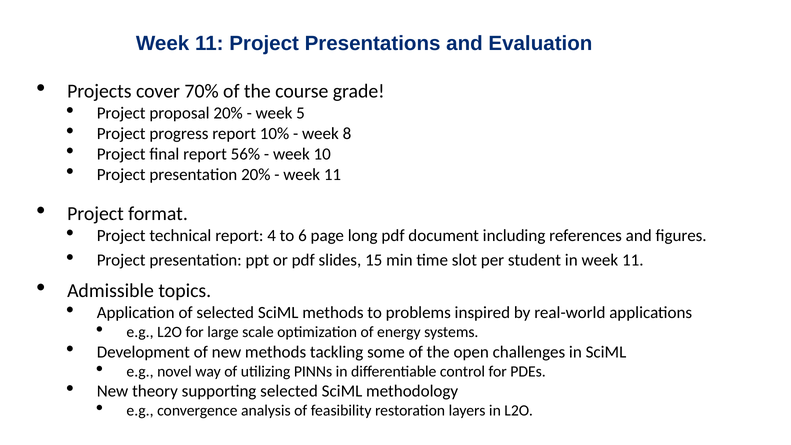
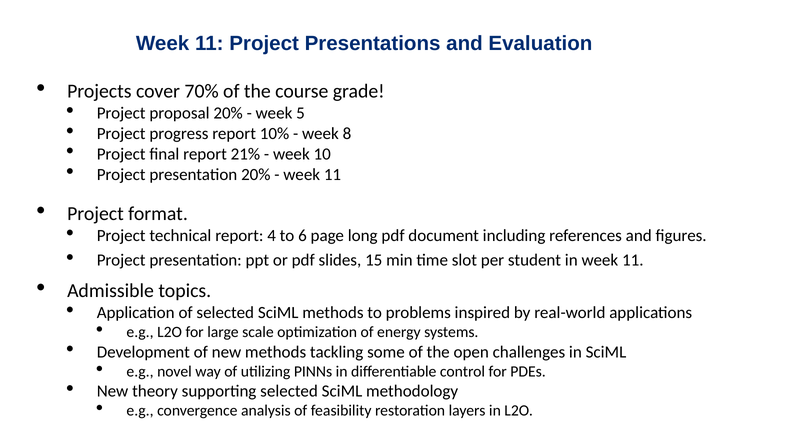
56%: 56% -> 21%
